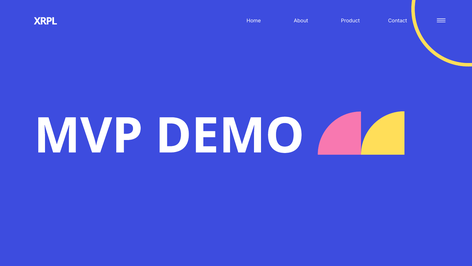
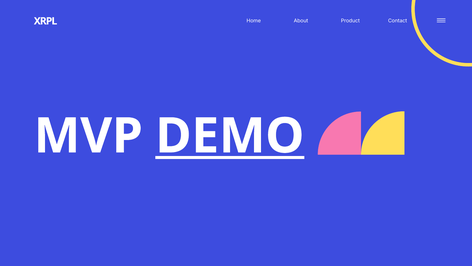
DEMO underline: none -> present
